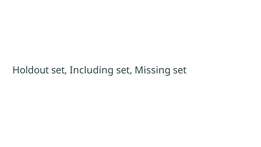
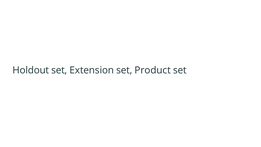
Including: Including -> Extension
Missing: Missing -> Product
